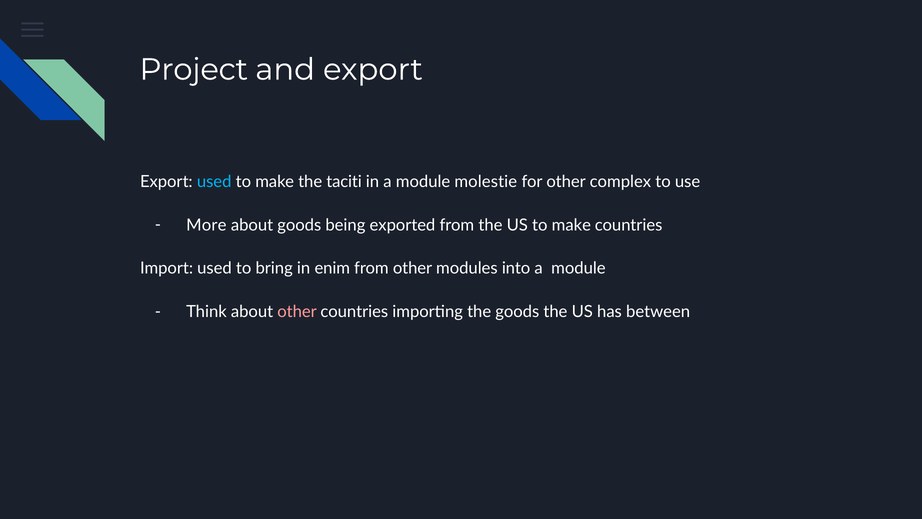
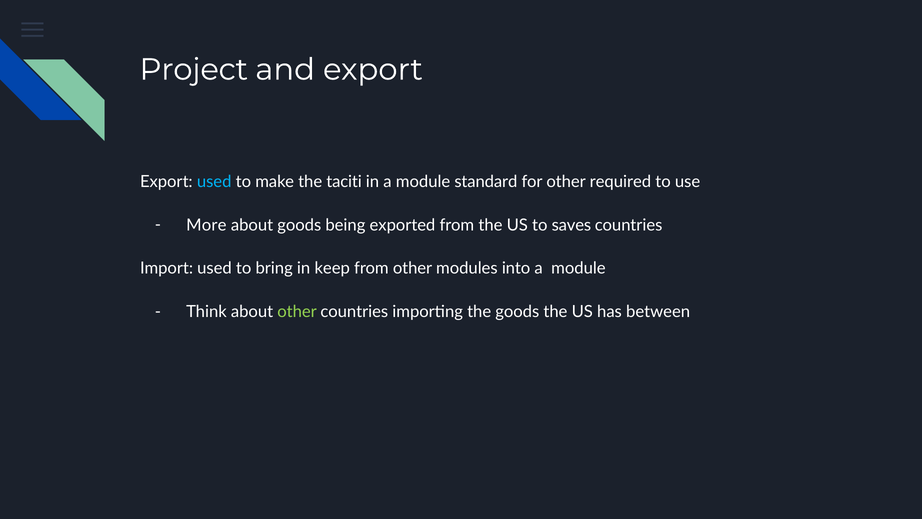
molestie: molestie -> standard
complex: complex -> required
US to make: make -> saves
enim: enim -> keep
other at (297, 312) colour: pink -> light green
